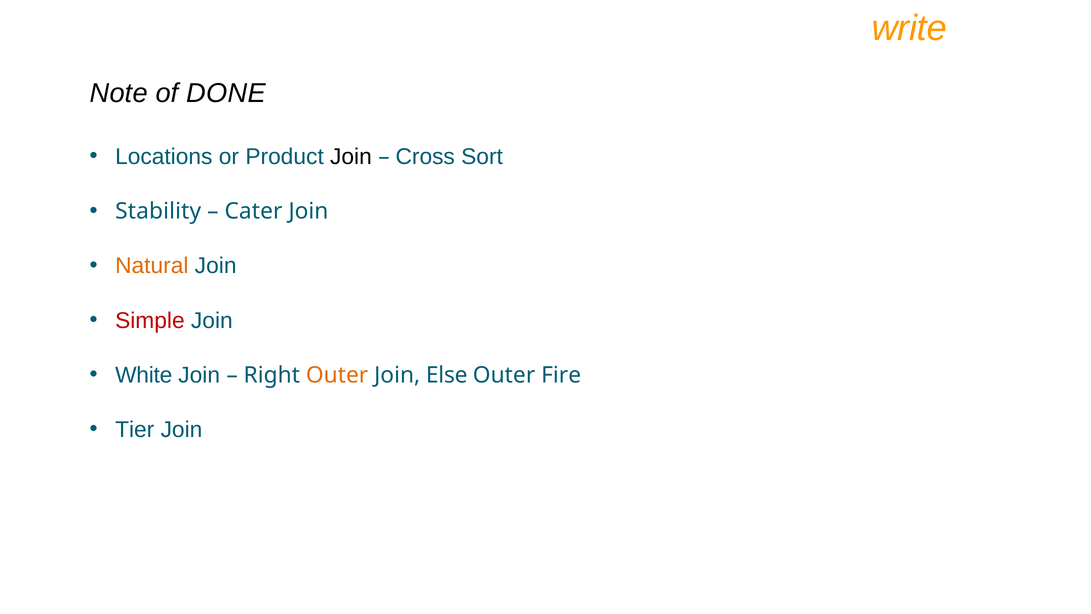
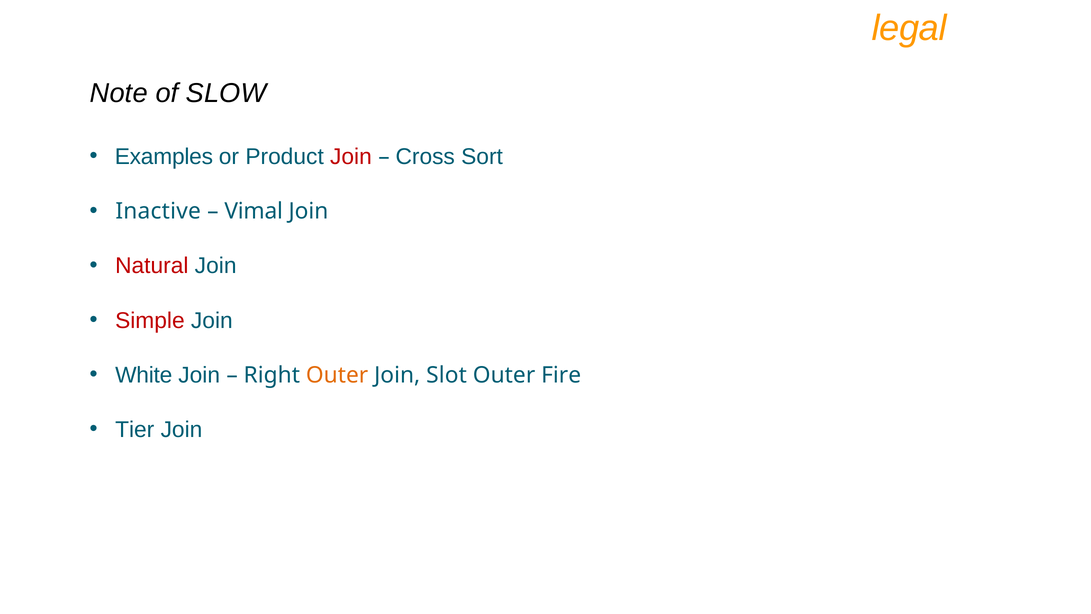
write: write -> legal
DONE: DONE -> SLOW
Locations: Locations -> Examples
Join at (351, 157) colour: black -> red
Stability: Stability -> Inactive
Cater: Cater -> Vimal
Natural colour: orange -> red
Else: Else -> Slot
